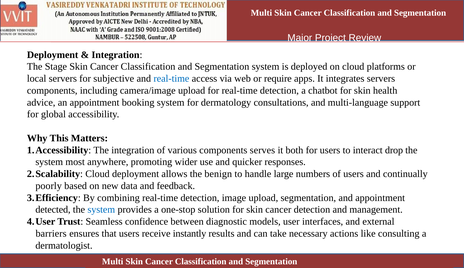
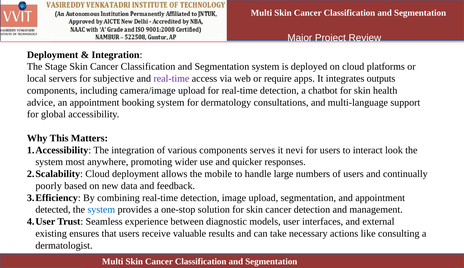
real-time at (171, 79) colour: blue -> purple
integrates servers: servers -> outputs
both: both -> nevi
drop: drop -> look
benign: benign -> mobile
confidence: confidence -> experience
barriers: barriers -> existing
instantly: instantly -> valuable
